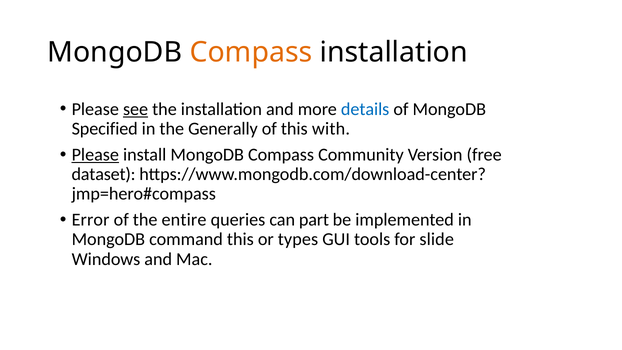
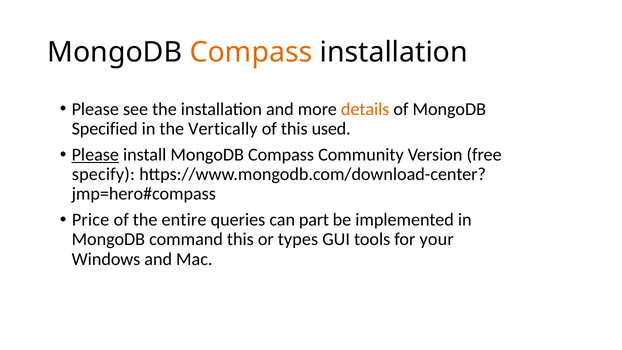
see underline: present -> none
details colour: blue -> orange
Generally: Generally -> Vertically
with: with -> used
dataset: dataset -> specify
Error: Error -> Price
slide: slide -> your
